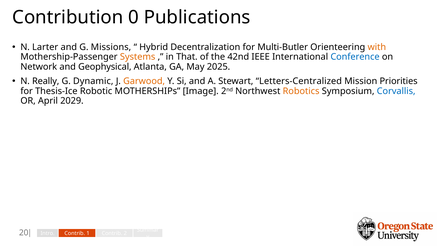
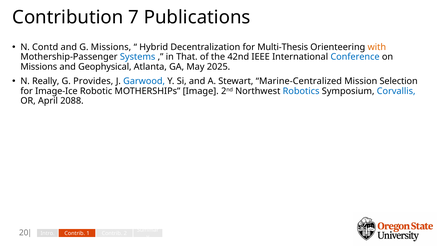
0: 0 -> 7
Larter: Larter -> Contd
Multi-Butler: Multi-Butler -> Multi-Thesis
Systems colour: orange -> blue
Network at (39, 67): Network -> Missions
Dynamic: Dynamic -> Provides
Garwood colour: orange -> blue
Letters-Centralized: Letters-Centralized -> Marine-Centralized
Priorities: Priorities -> Selection
Thesis-Ice: Thesis-Ice -> Image-Ice
Robotics colour: orange -> blue
2029: 2029 -> 2088
